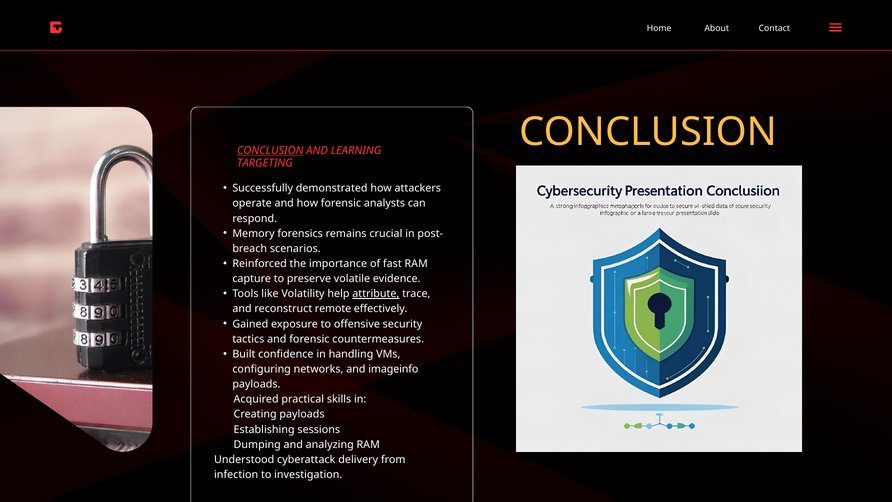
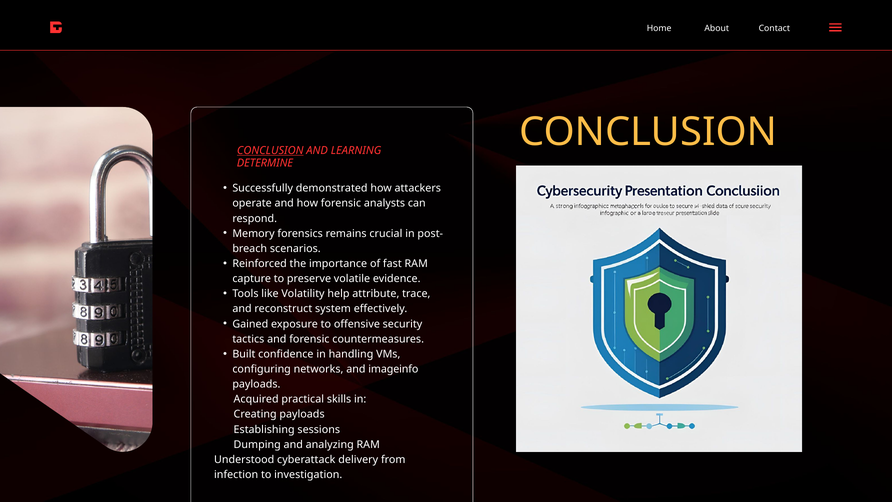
TARGETING: TARGETING -> DETERMINE
attribute underline: present -> none
remote: remote -> system
